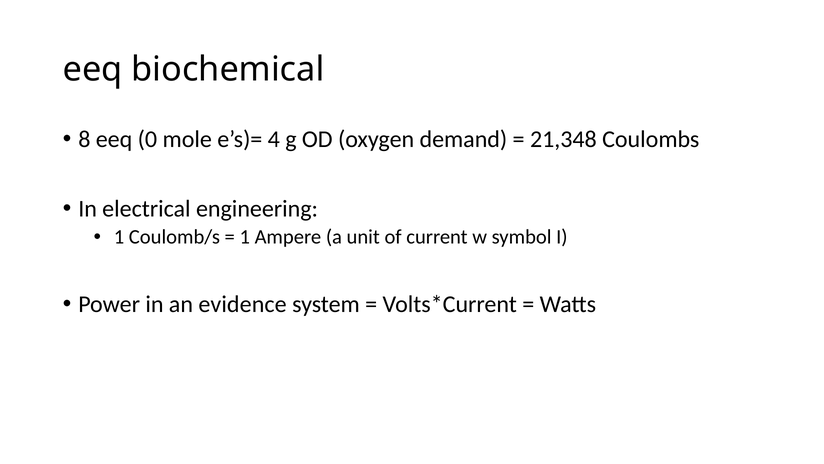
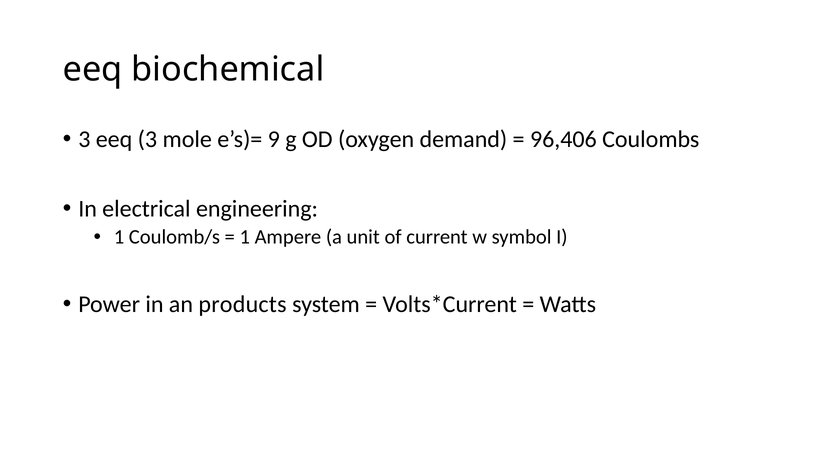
8 at (84, 139): 8 -> 3
eeq 0: 0 -> 3
4: 4 -> 9
21,348: 21,348 -> 96,406
evidence: evidence -> products
